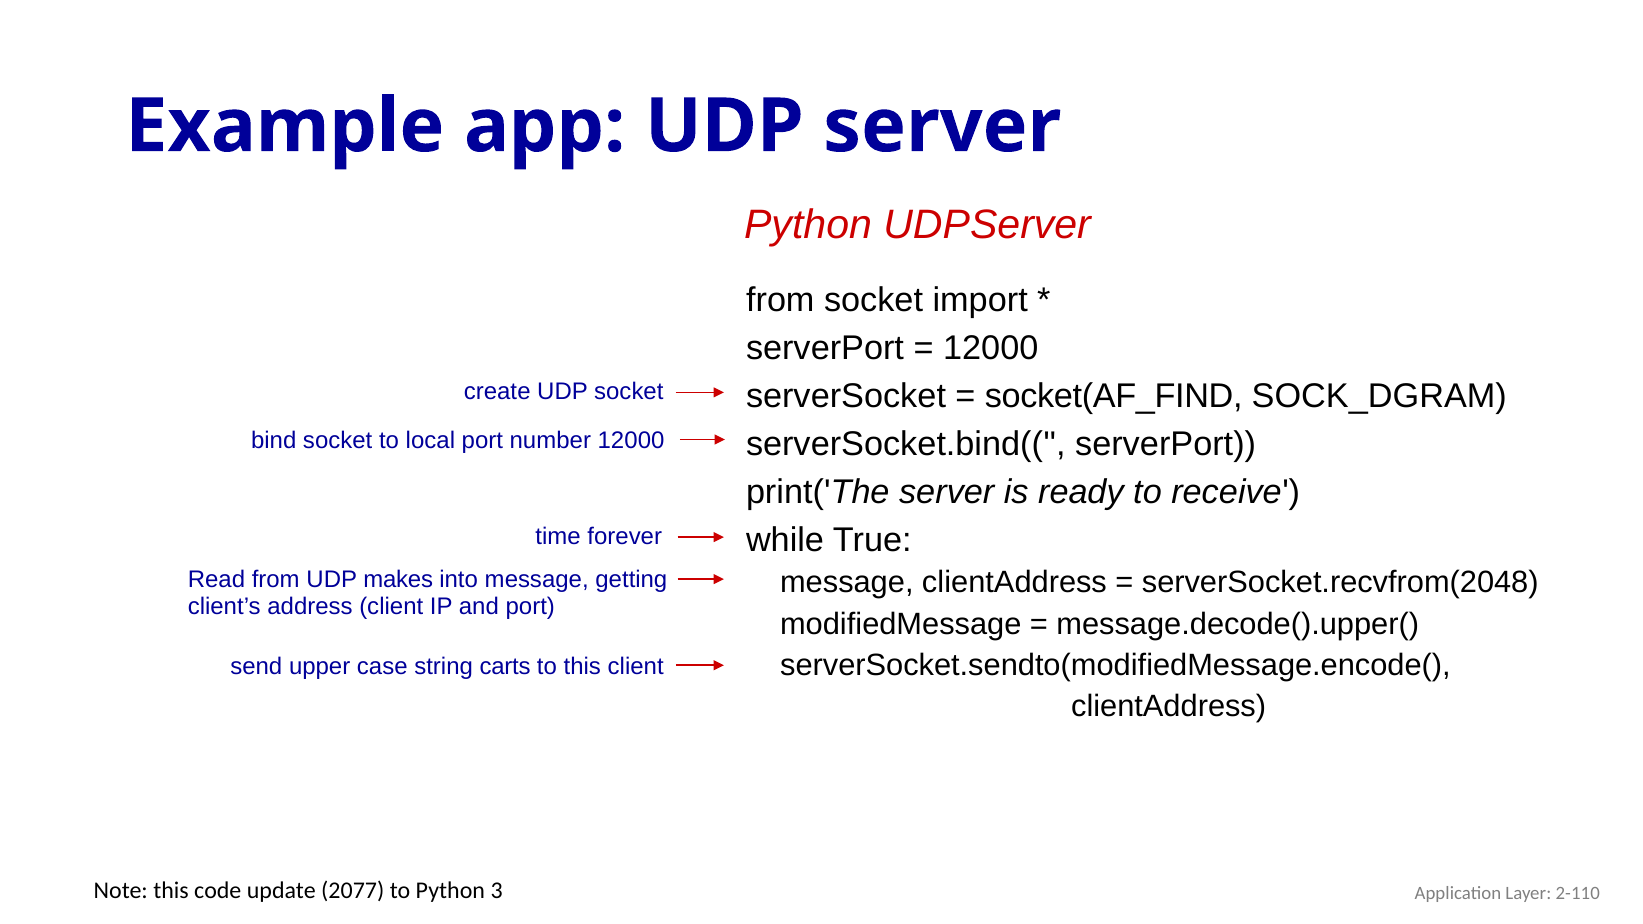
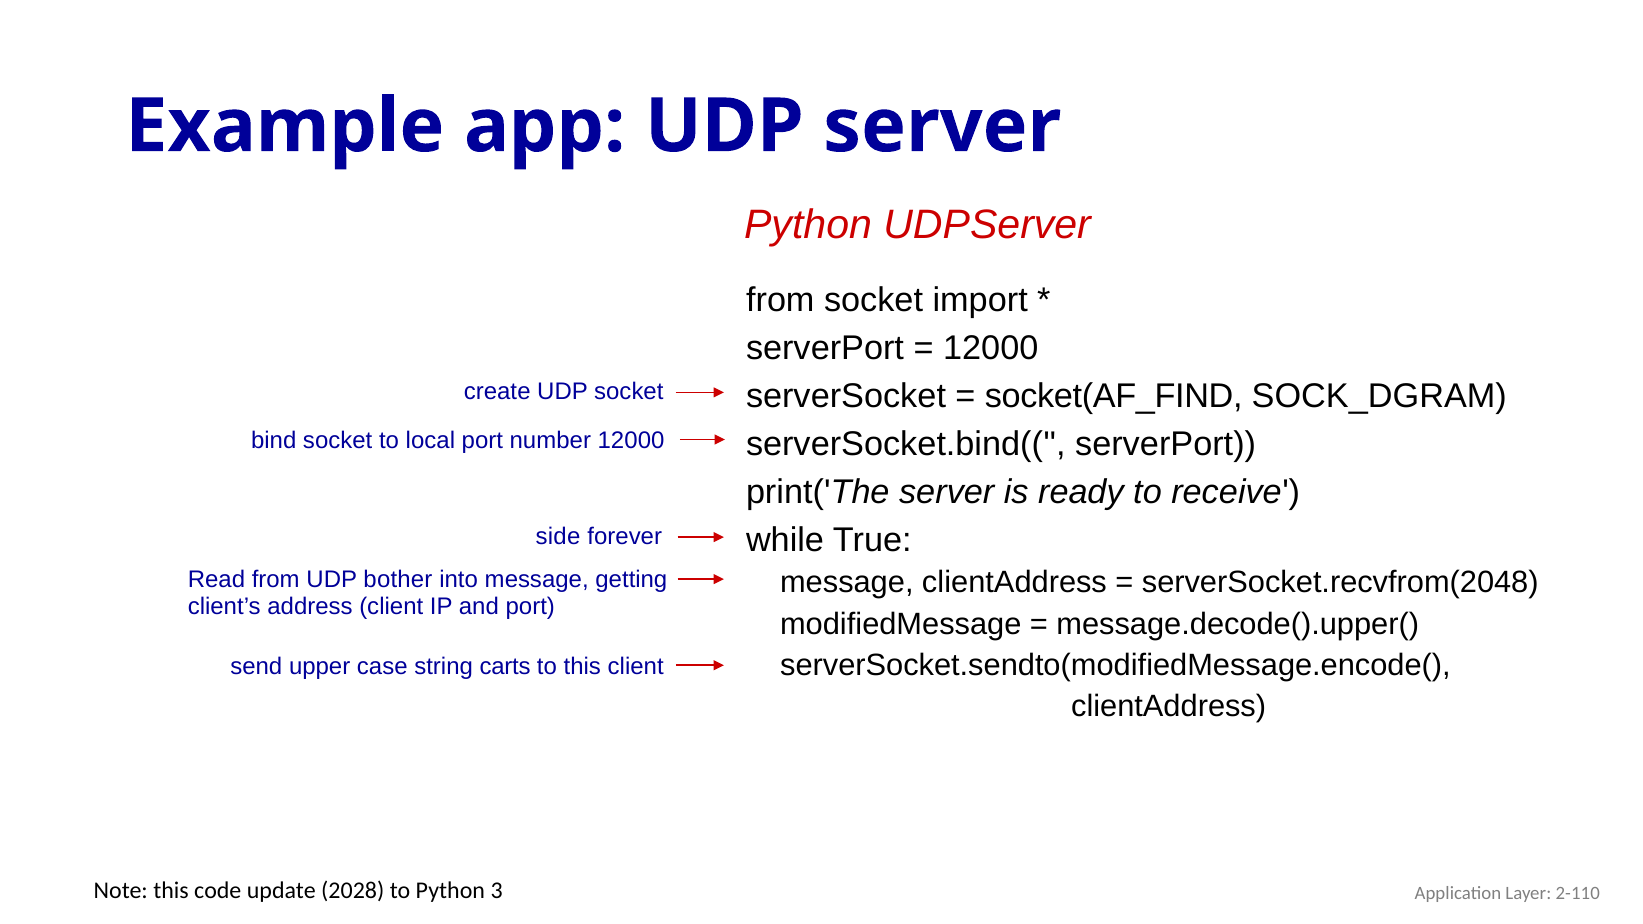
time: time -> side
makes: makes -> bother
2077: 2077 -> 2028
